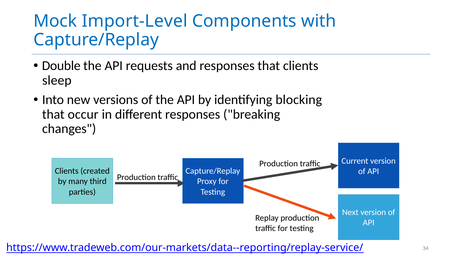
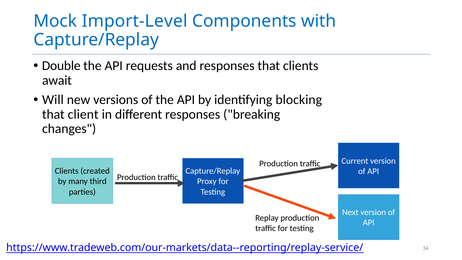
sleep: sleep -> await
Into: Into -> Will
occur: occur -> client
